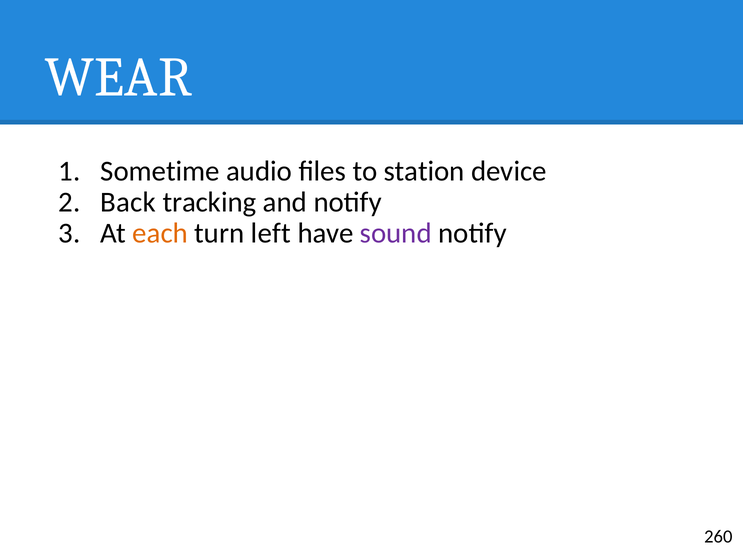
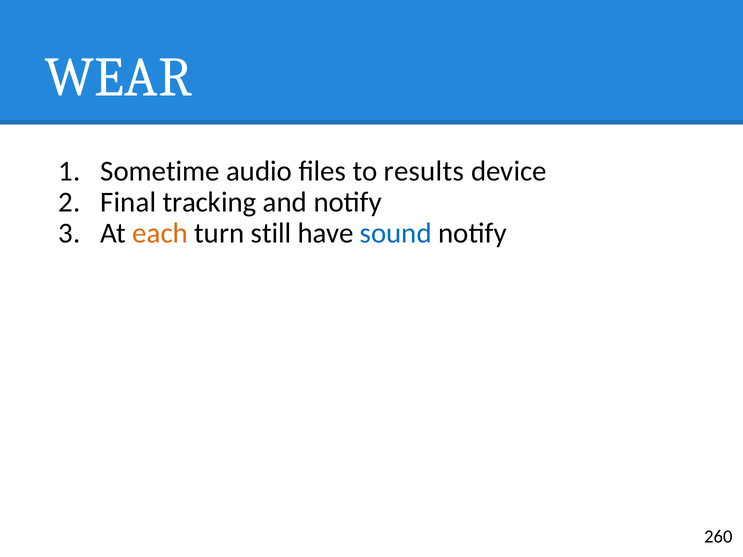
station: station -> results
Back: Back -> Final
left: left -> still
sound colour: purple -> blue
